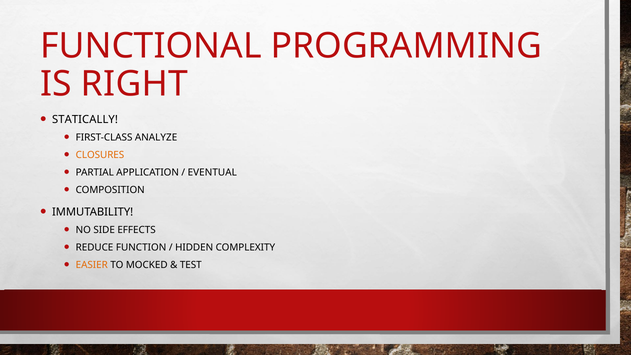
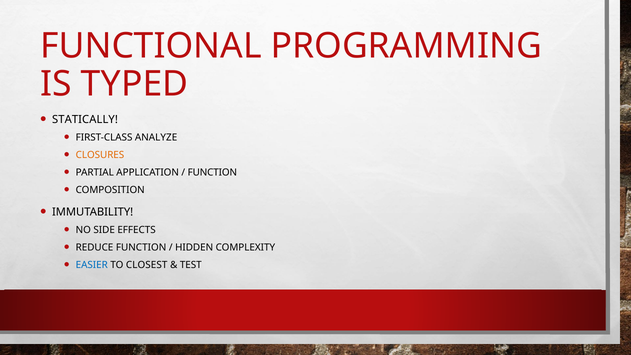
RIGHT: RIGHT -> TYPED
EVENTUAL at (212, 172): EVENTUAL -> FUNCTION
EASIER colour: orange -> blue
MOCKED: MOCKED -> CLOSEST
